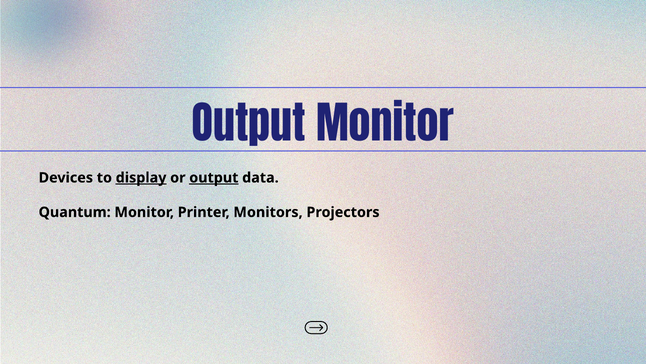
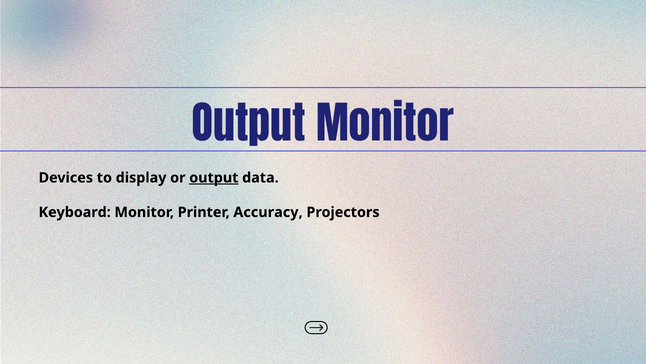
display underline: present -> none
Quantum: Quantum -> Keyboard
Monitors: Monitors -> Accuracy
